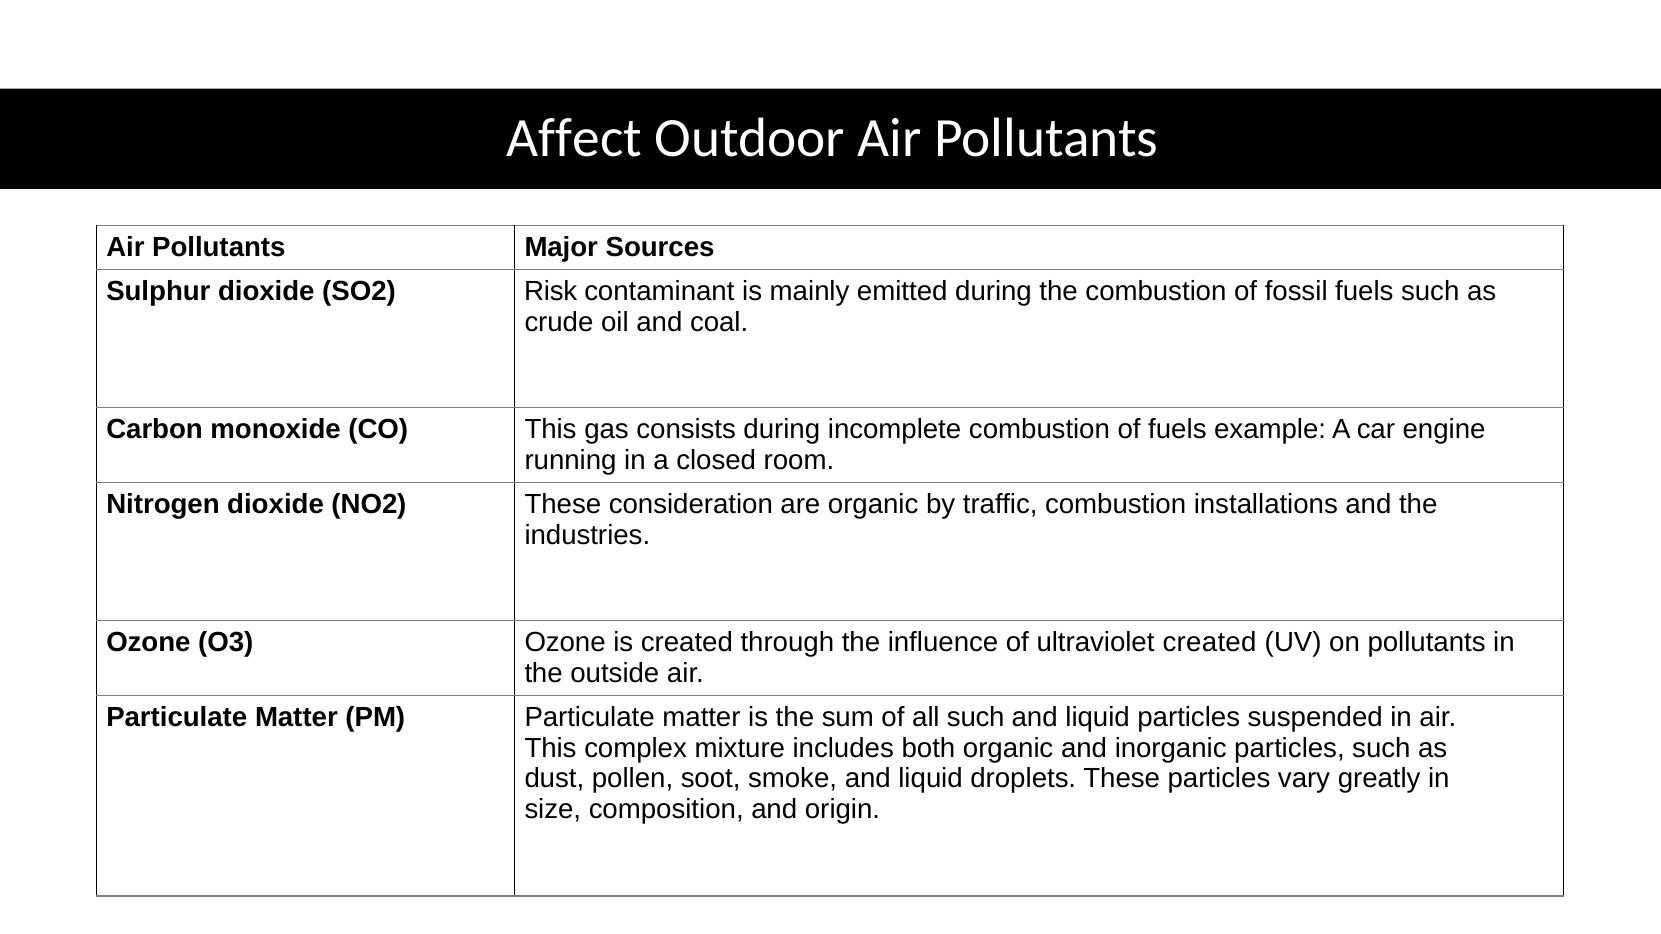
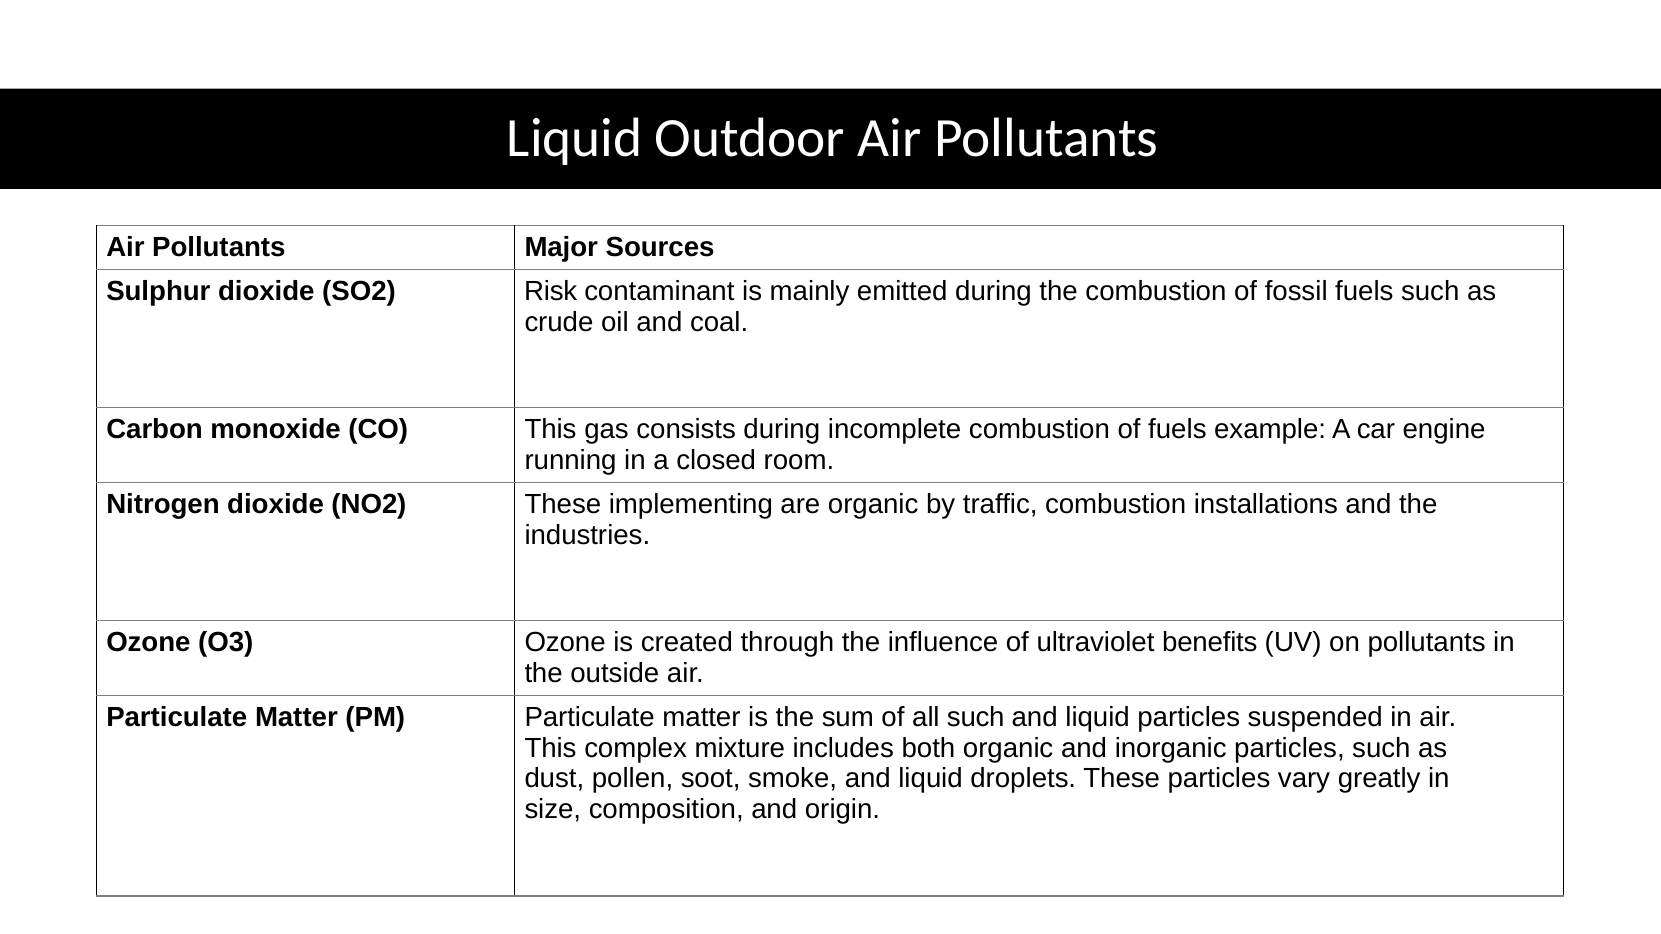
Affect at (575, 138): Affect -> Liquid
consideration: consideration -> implementing
ultraviolet created: created -> benefits
